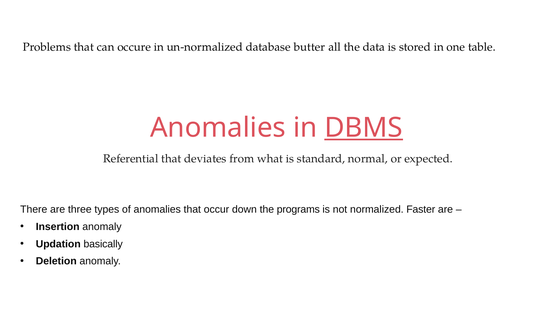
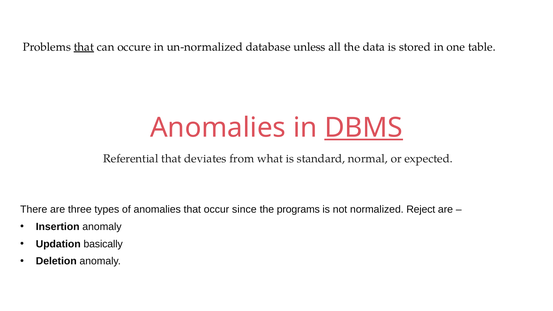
that at (84, 47) underline: none -> present
butter: butter -> unless
down: down -> since
Faster: Faster -> Reject
